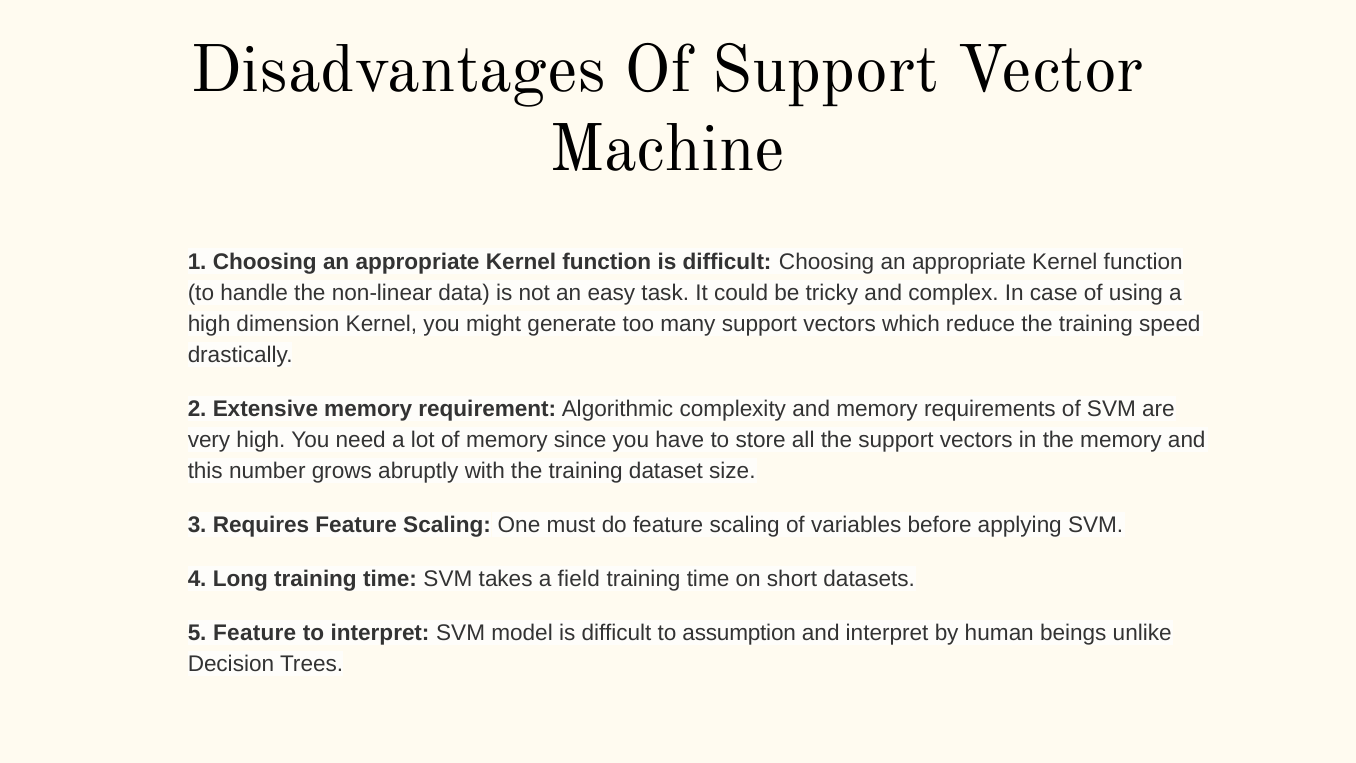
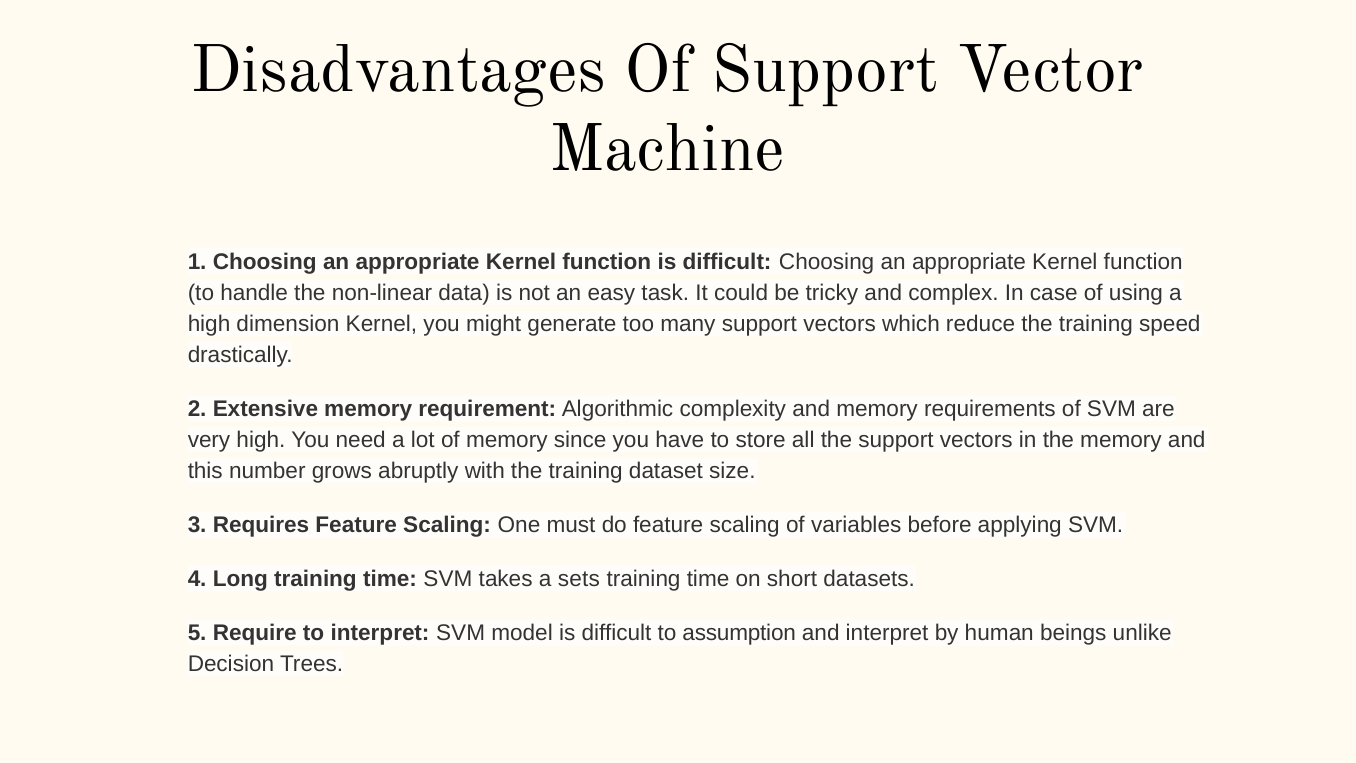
field: field -> sets
5 Feature: Feature -> Require
